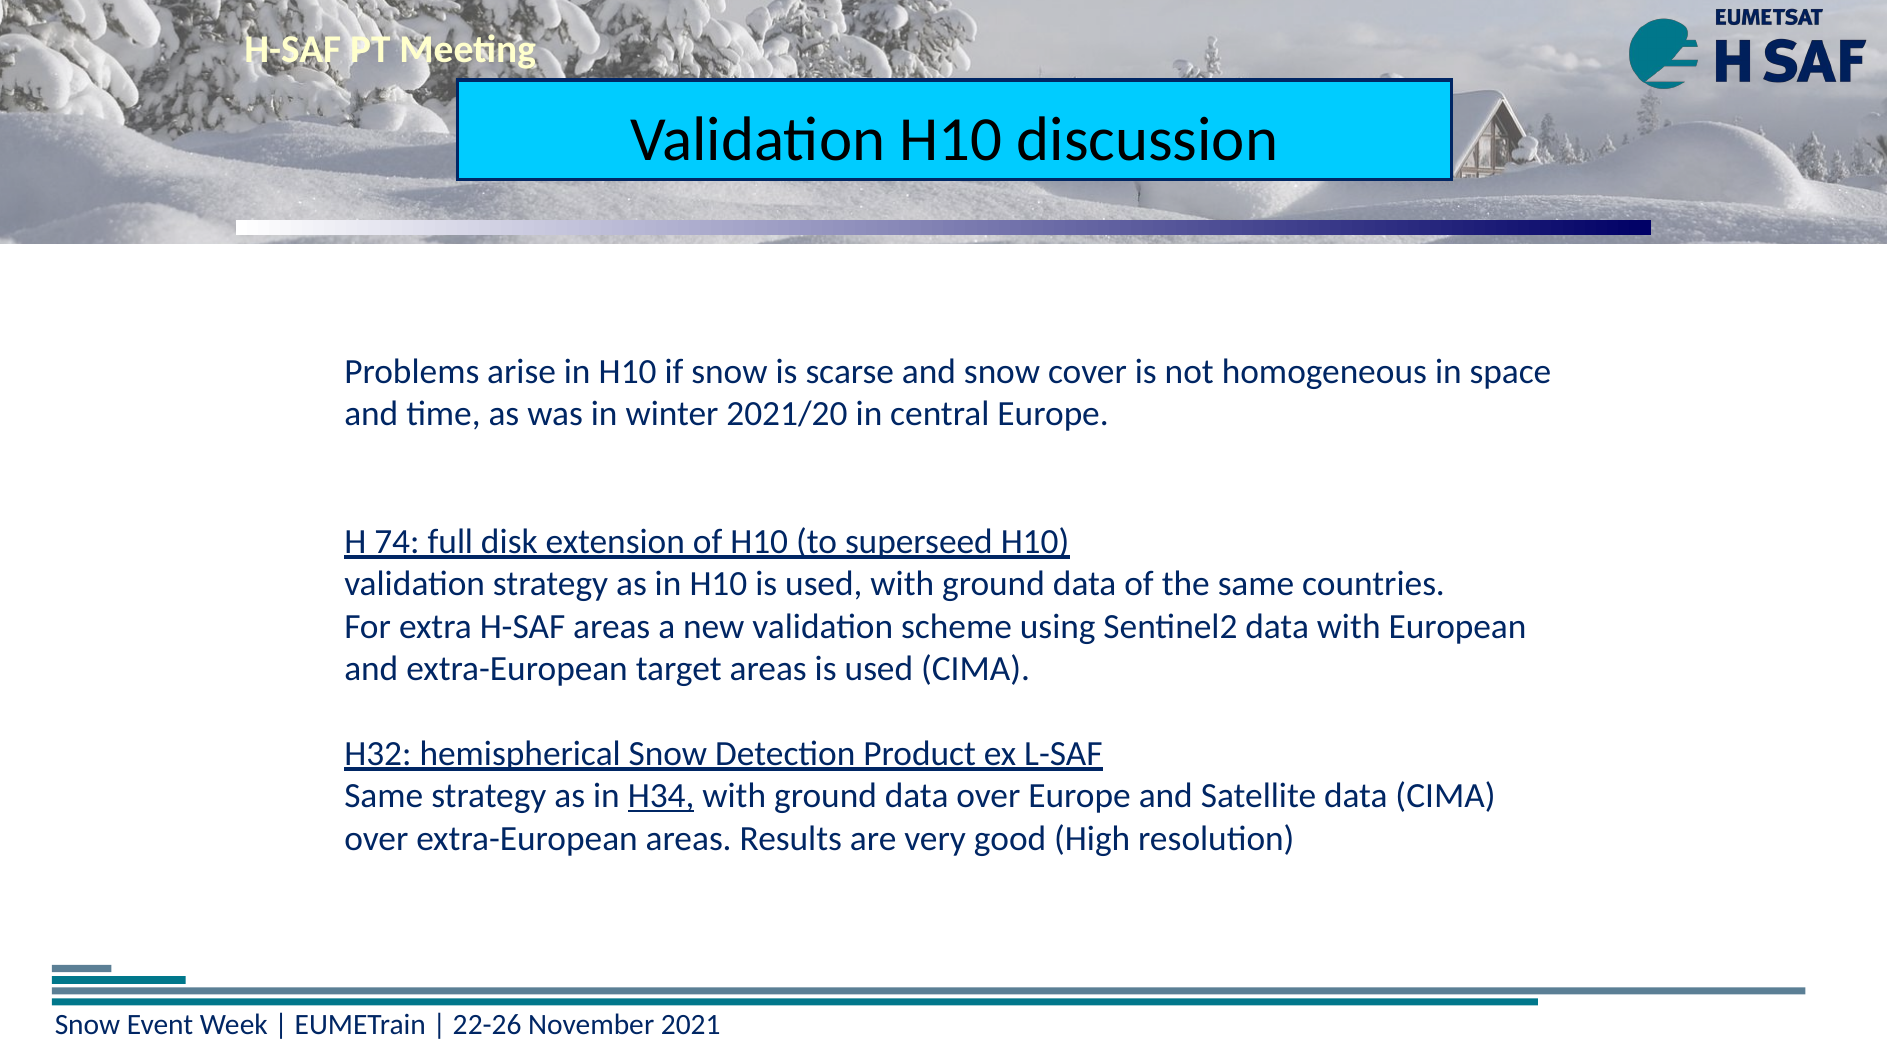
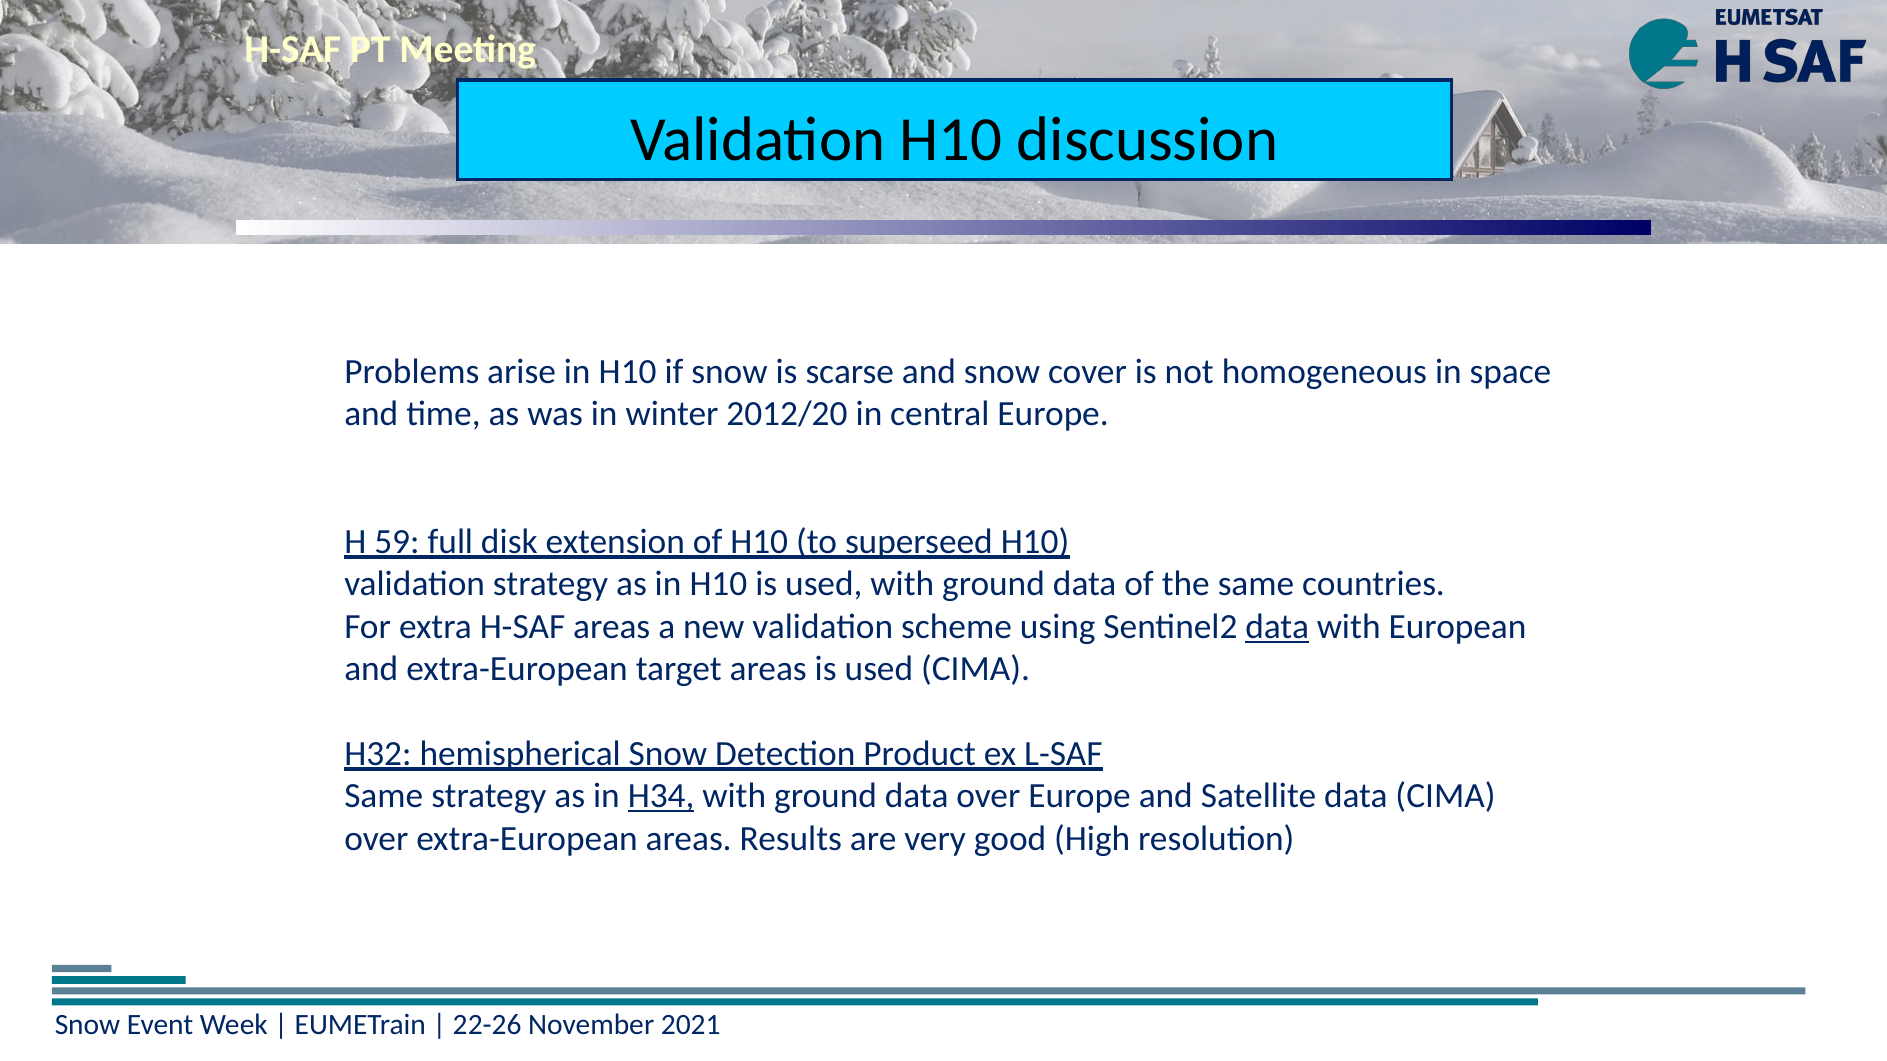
2021/20: 2021/20 -> 2012/20
74: 74 -> 59
data at (1277, 627) underline: none -> present
